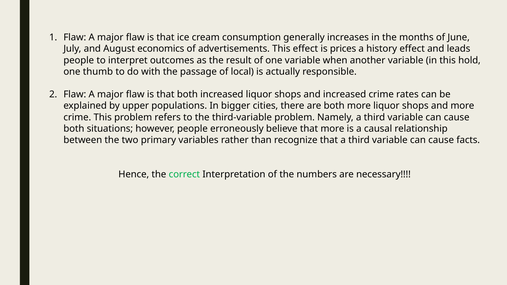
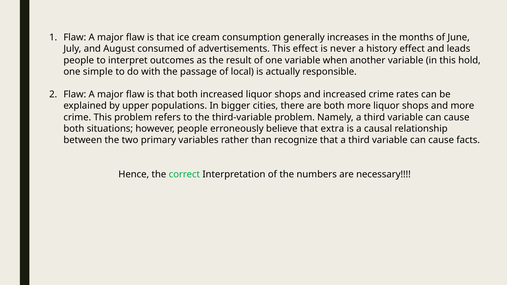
economics: economics -> consumed
prices: prices -> never
thumb: thumb -> simple
that more: more -> extra
